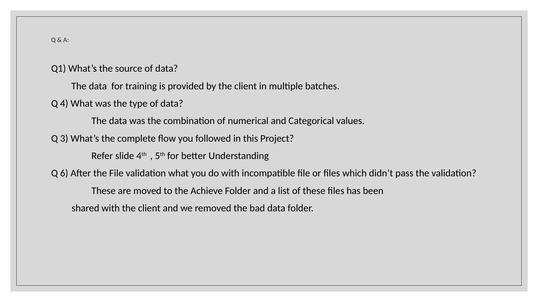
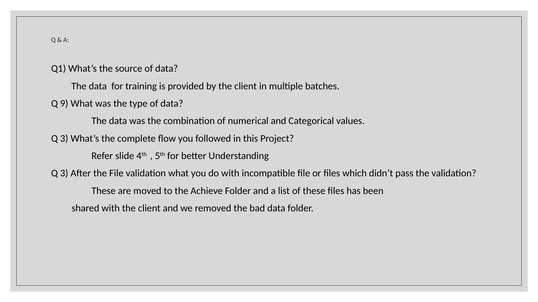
4: 4 -> 9
6 at (64, 174): 6 -> 3
